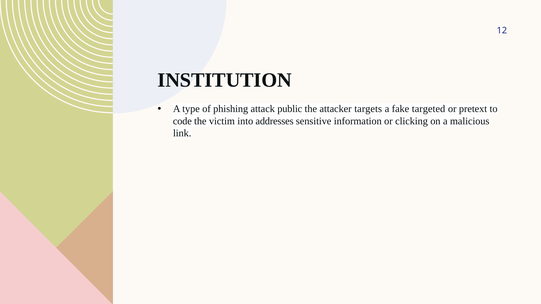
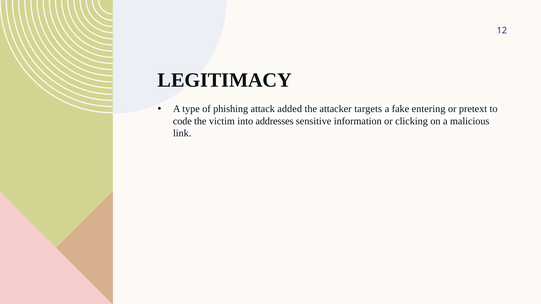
INSTITUTION: INSTITUTION -> LEGITIMACY
public: public -> added
targeted: targeted -> entering
